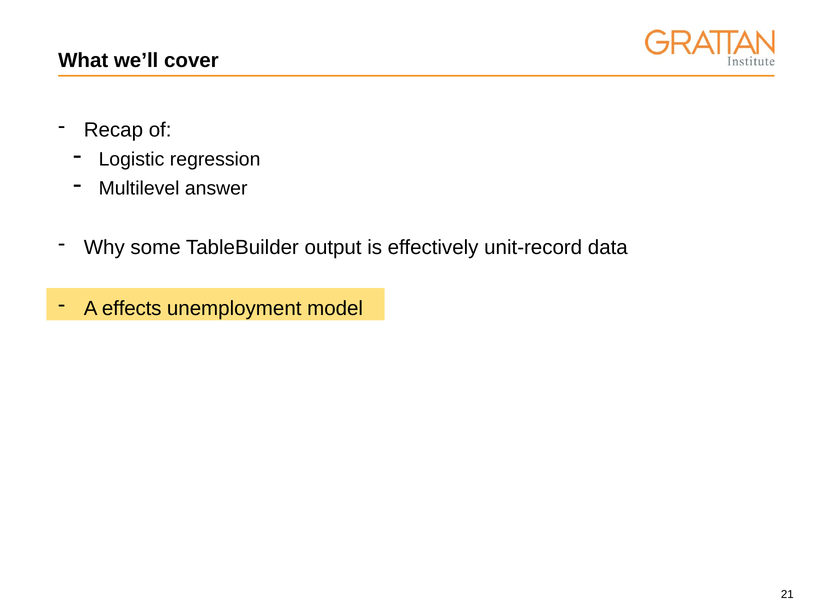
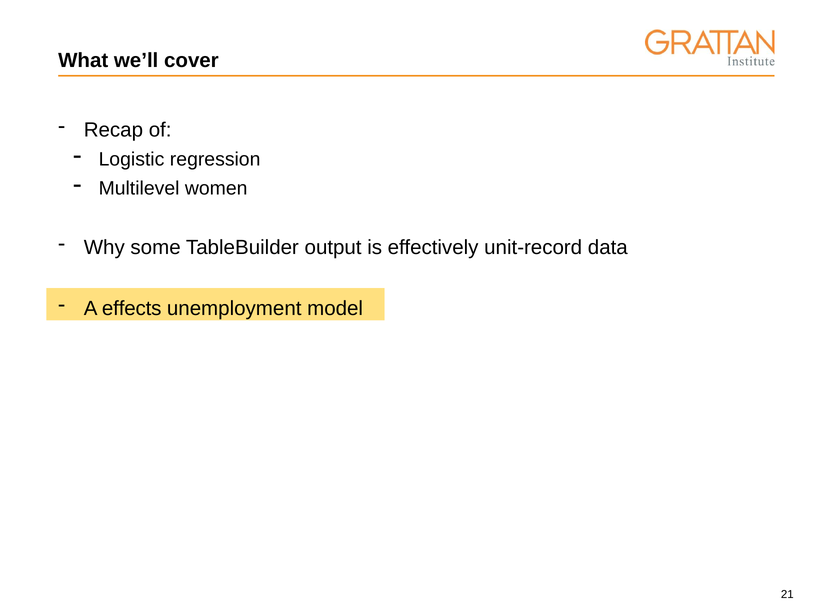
answer: answer -> women
